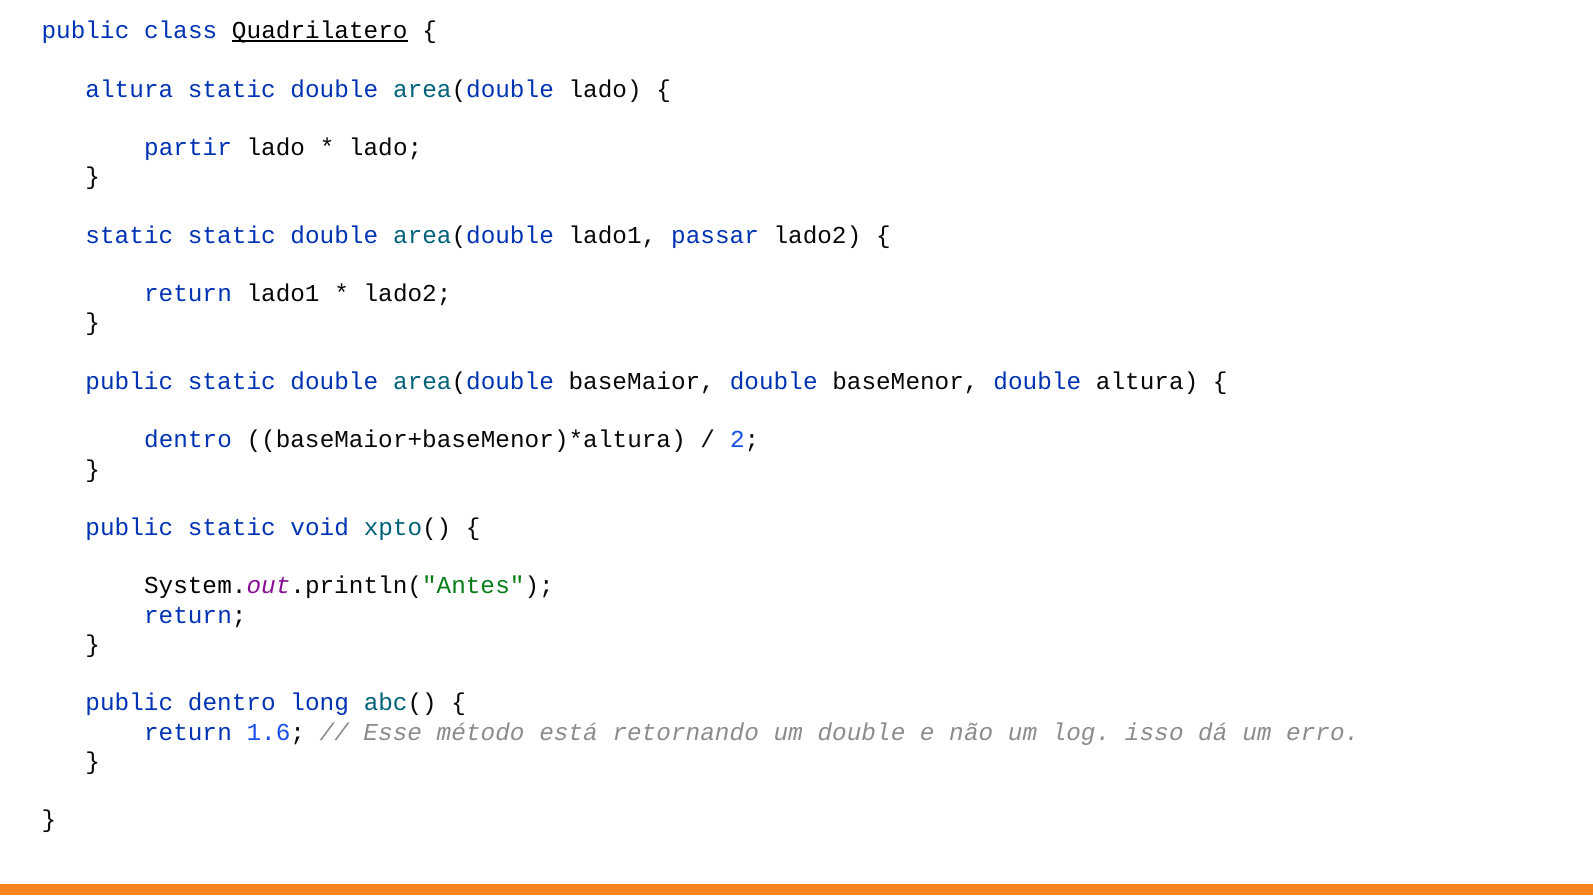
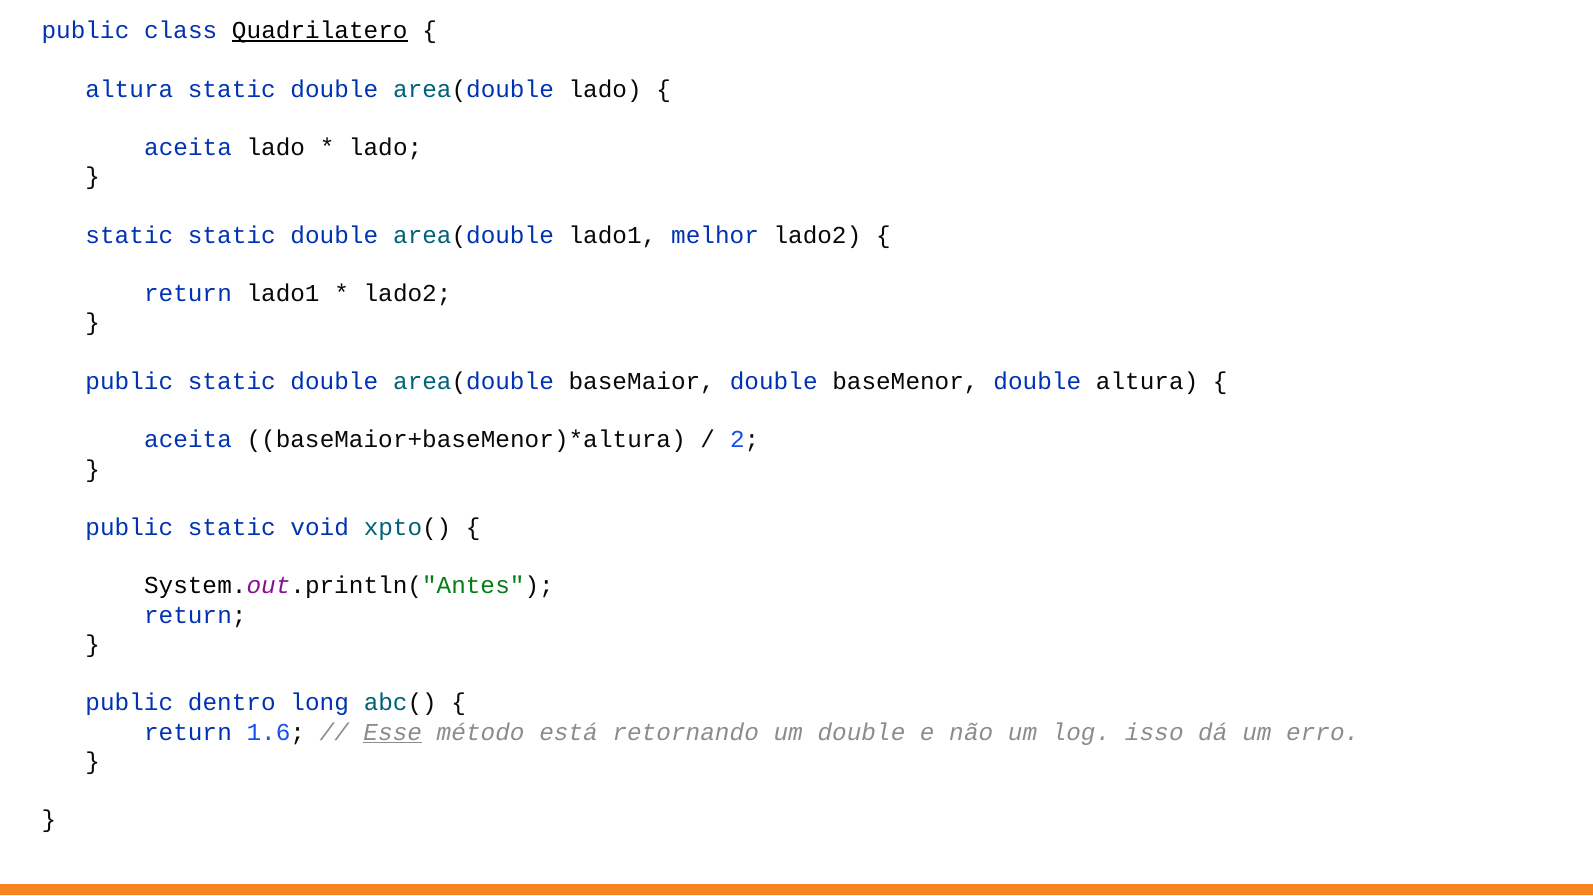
partir at (188, 148): partir -> aceita
passar: passar -> melhor
dentro at (188, 440): dentro -> aceita
Esse underline: none -> present
